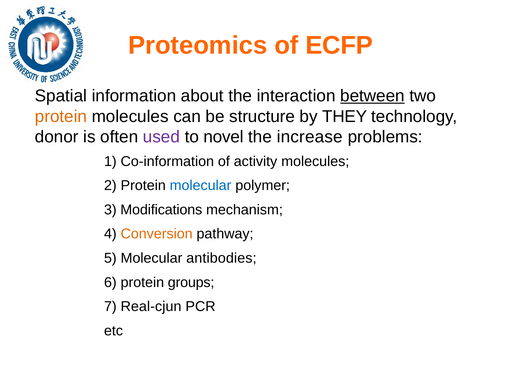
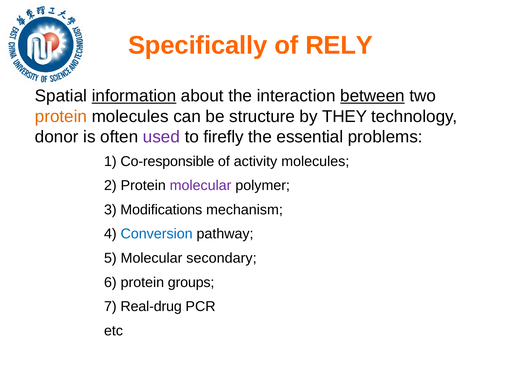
Proteomics: Proteomics -> Specifically
ECFP: ECFP -> RELY
information underline: none -> present
novel: novel -> firefly
increase: increase -> essential
Co-information: Co-information -> Co-responsible
molecular at (201, 186) colour: blue -> purple
Conversion colour: orange -> blue
antibodies: antibodies -> secondary
Real-cjun: Real-cjun -> Real-drug
